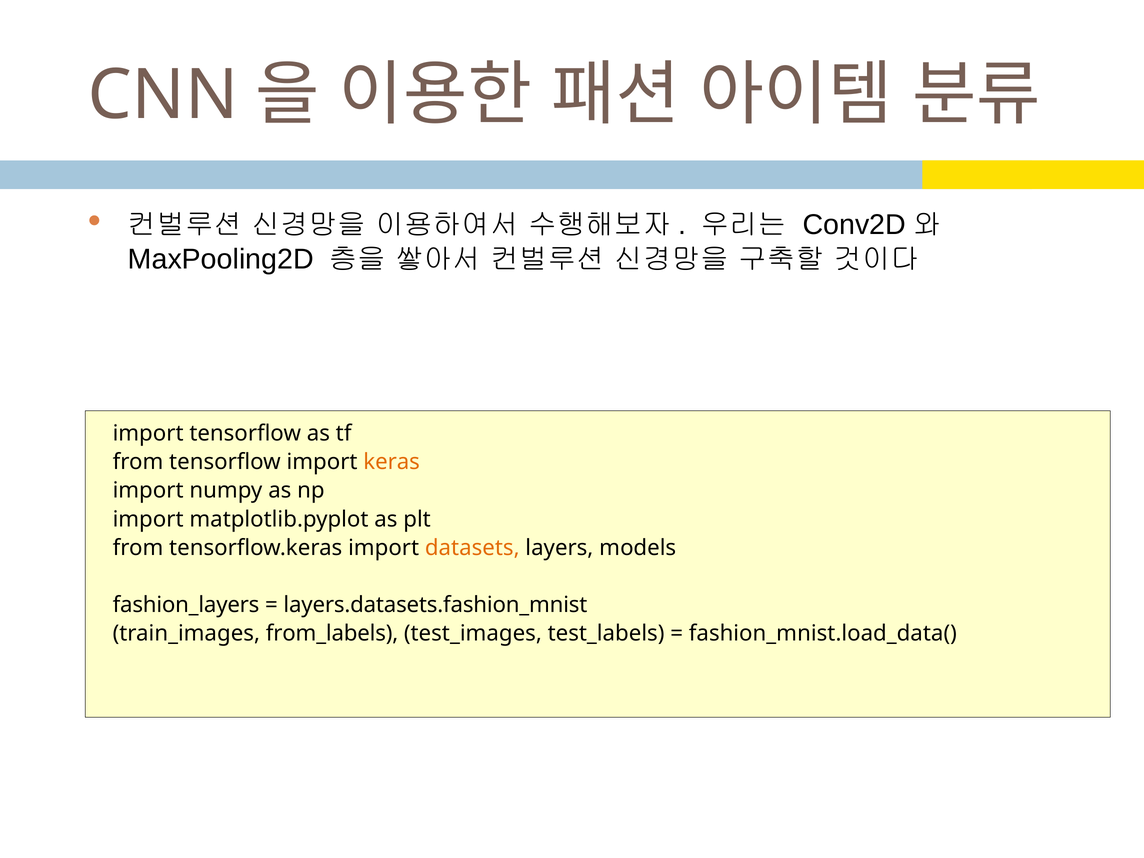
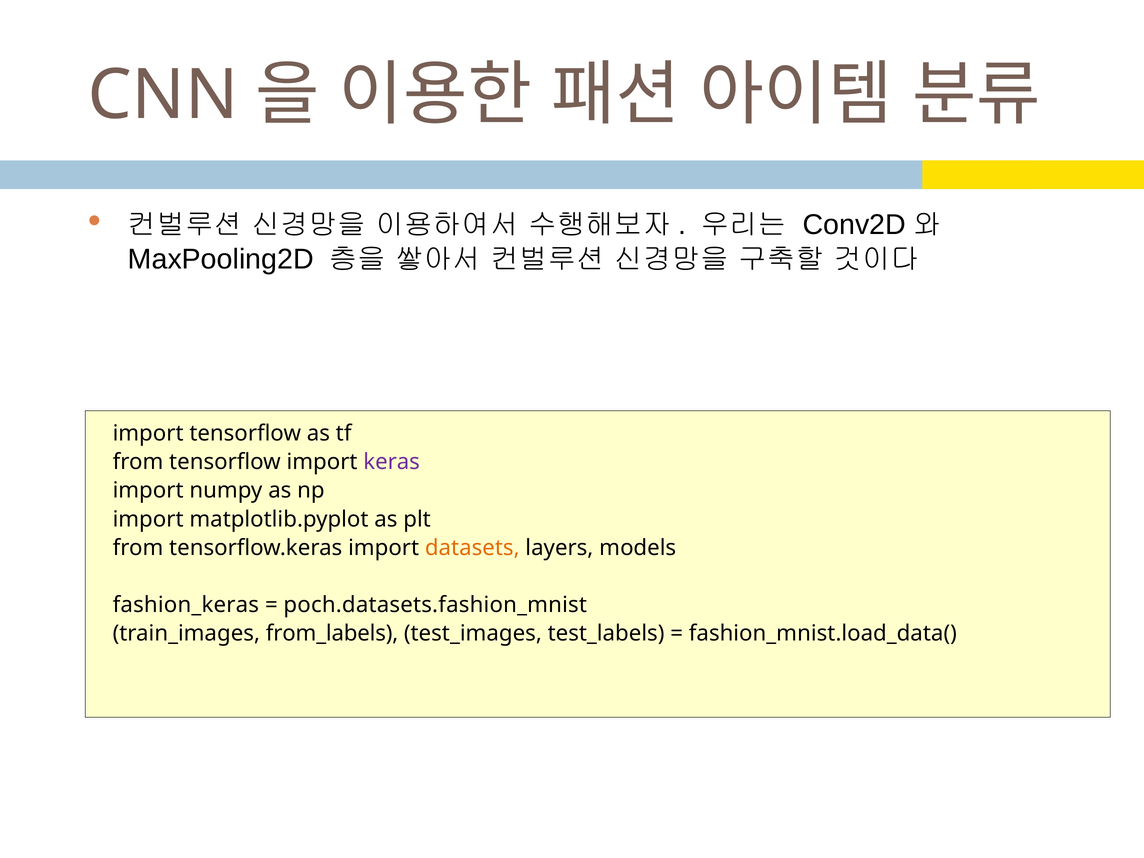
keras colour: orange -> purple
fashion_layers: fashion_layers -> fashion_keras
layers.datasets.fashion_mnist: layers.datasets.fashion_mnist -> poch.datasets.fashion_mnist
